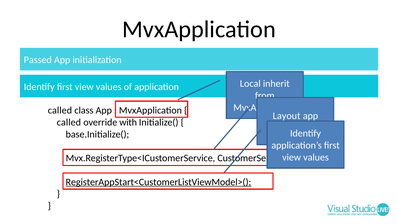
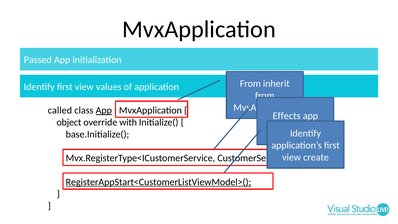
Local at (250, 84): Local -> From
App at (104, 110) underline: none -> present
Layout: Layout -> Effects
called at (69, 122): called -> object
values at (316, 157): values -> create
